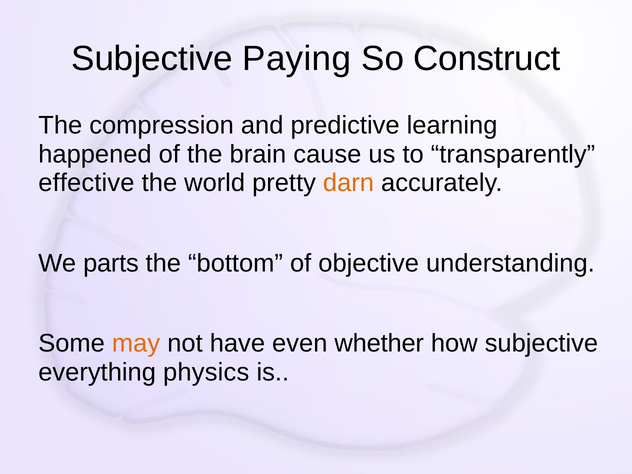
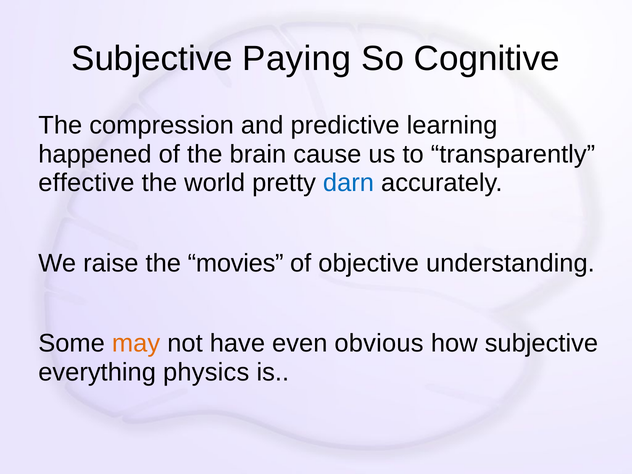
Construct: Construct -> Cognitive
darn colour: orange -> blue
parts: parts -> raise
bottom: bottom -> movies
whether: whether -> obvious
